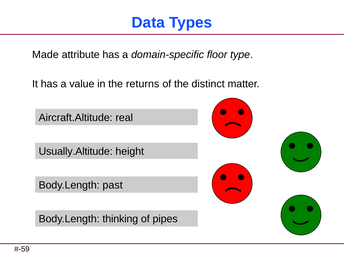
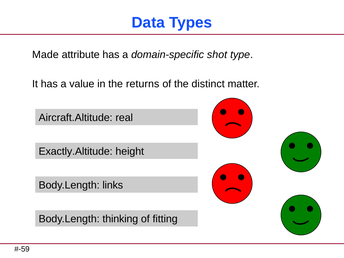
floor: floor -> shot
Usually.Altitude: Usually.Altitude -> Exactly.Altitude
past: past -> links
pipes: pipes -> fitting
